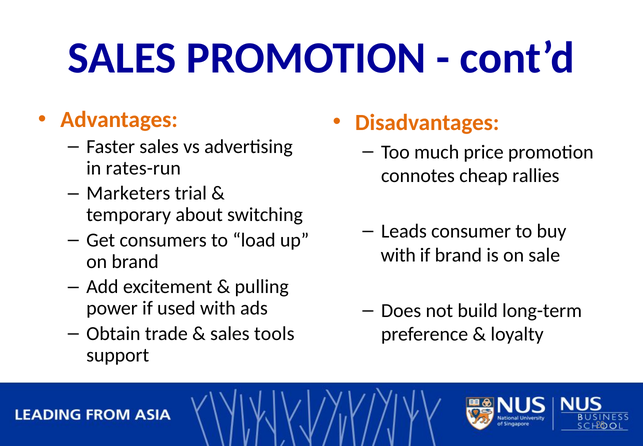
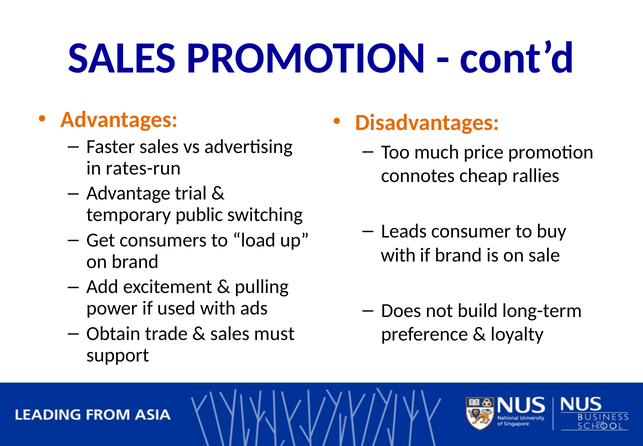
Marketers: Marketers -> Advantage
about: about -> public
tools: tools -> must
